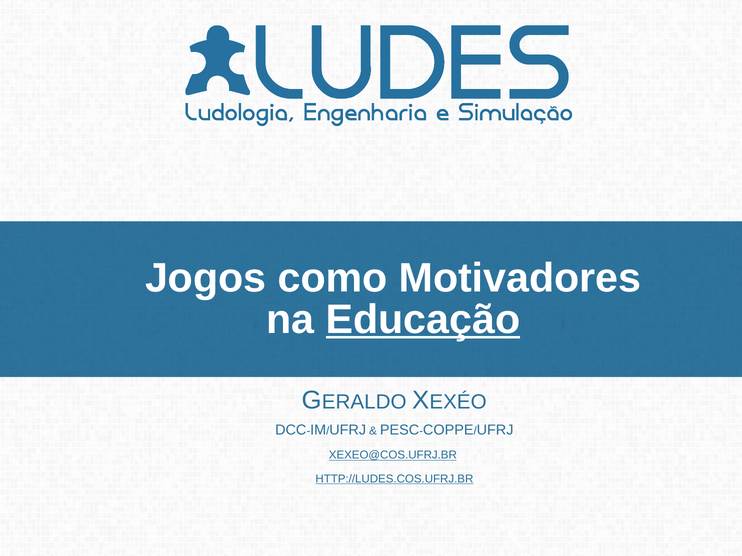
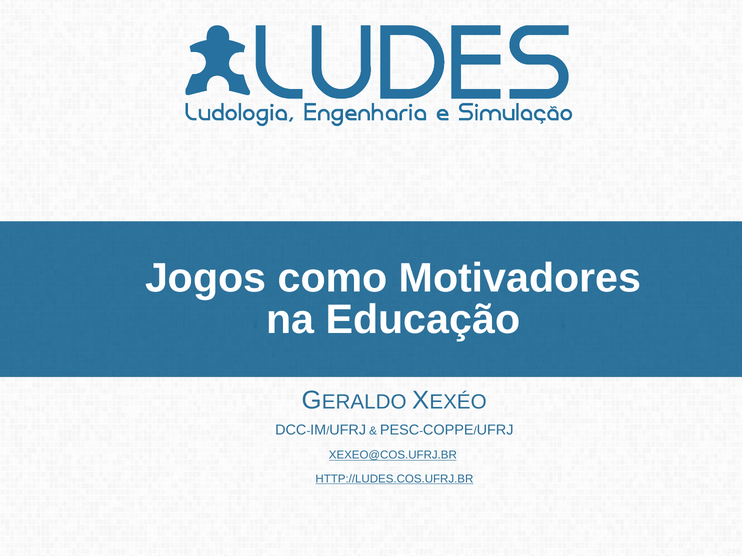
Educação underline: present -> none
